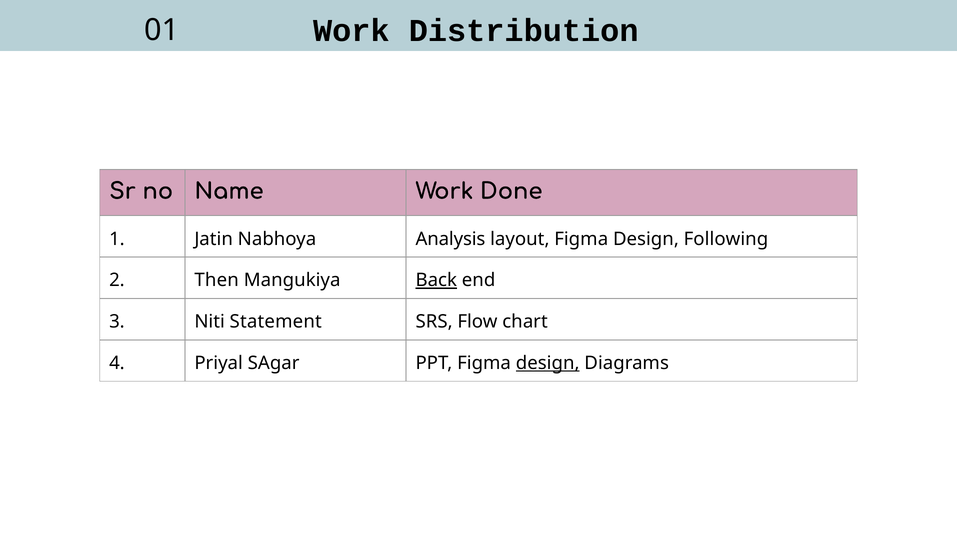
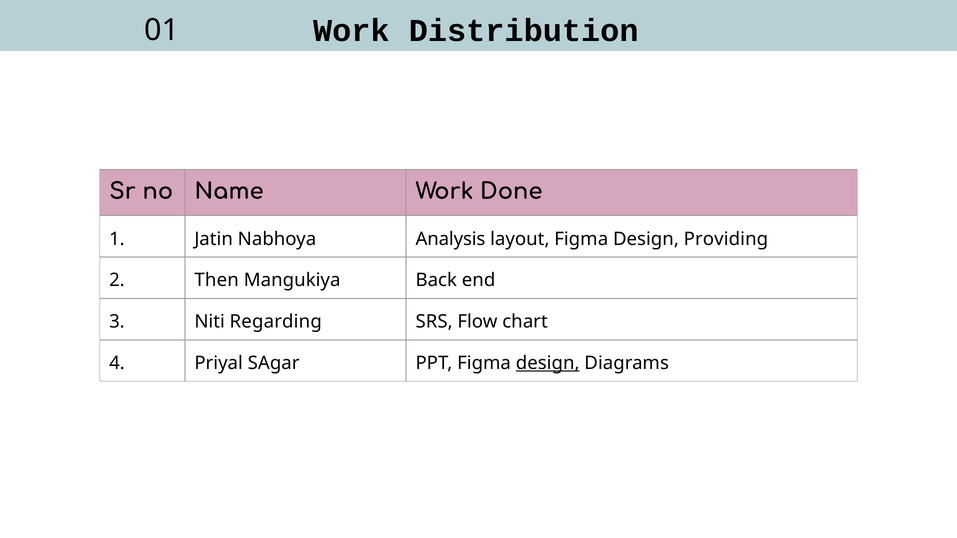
Following: Following -> Providing
Back underline: present -> none
Statement: Statement -> Regarding
